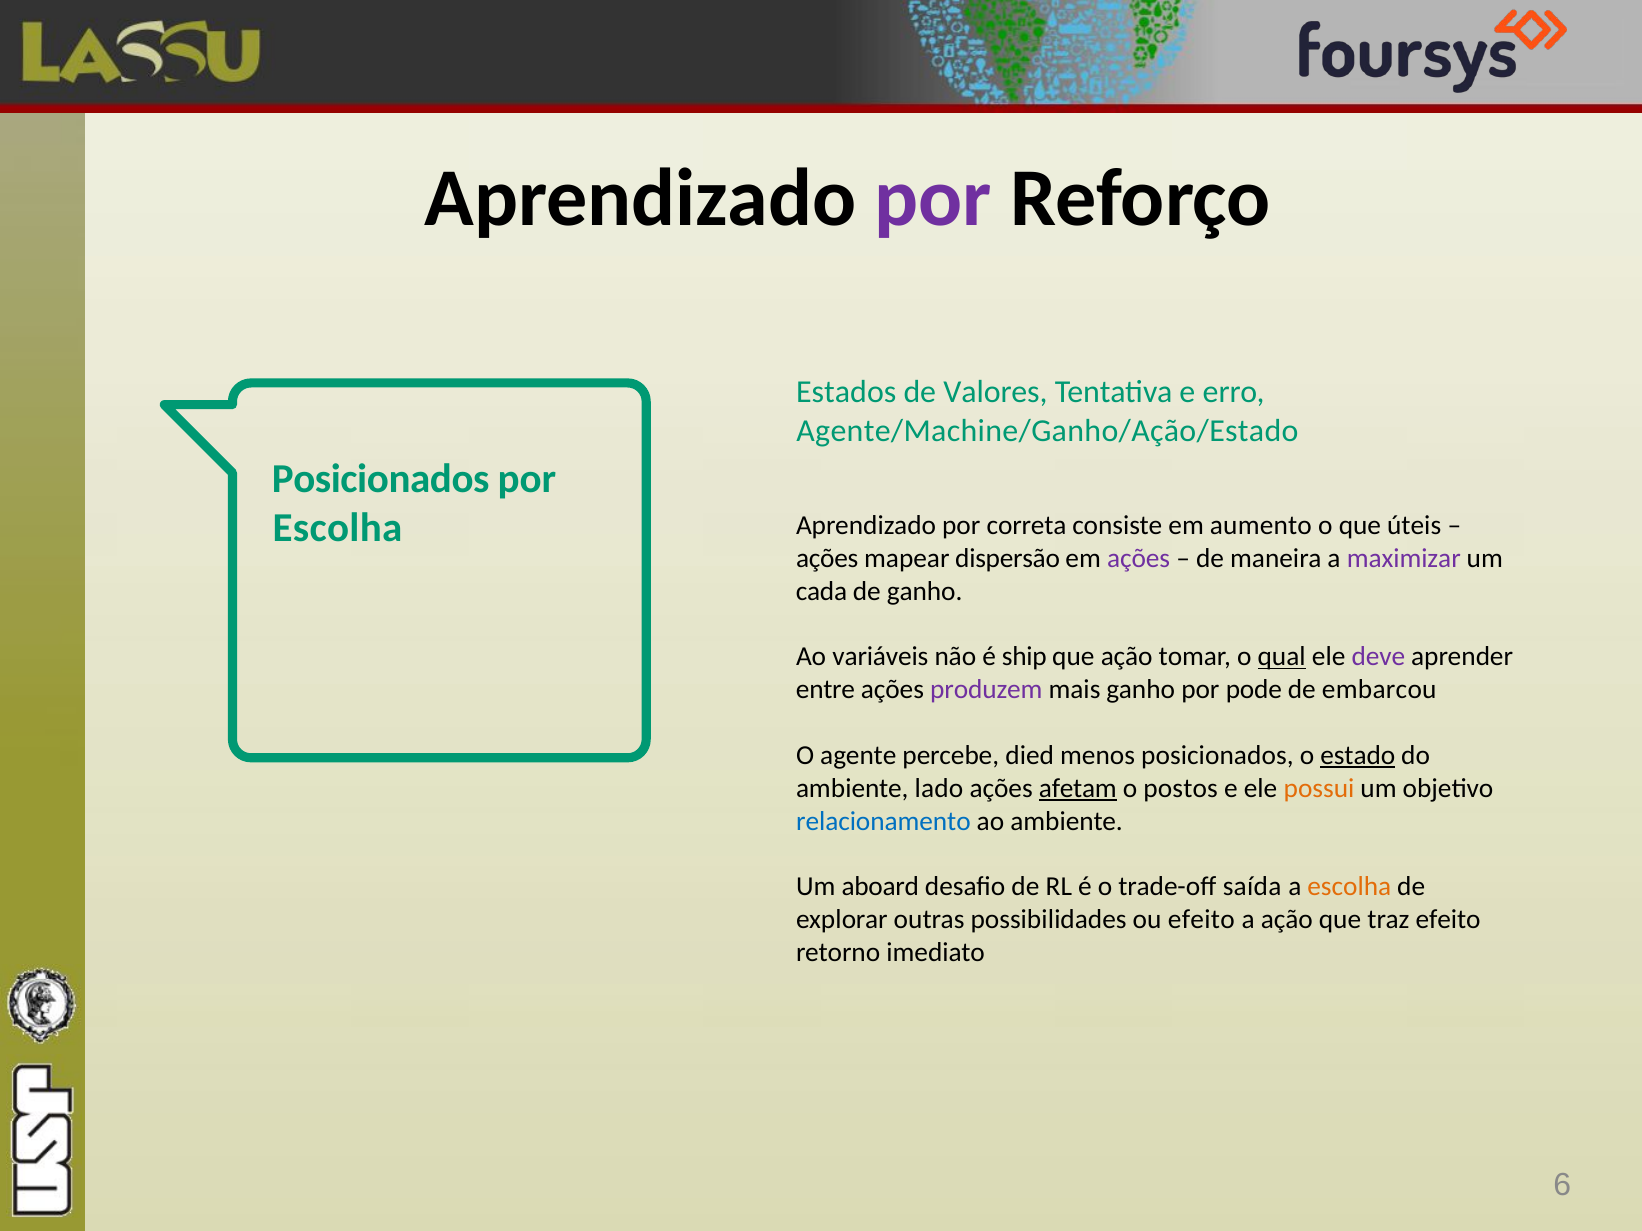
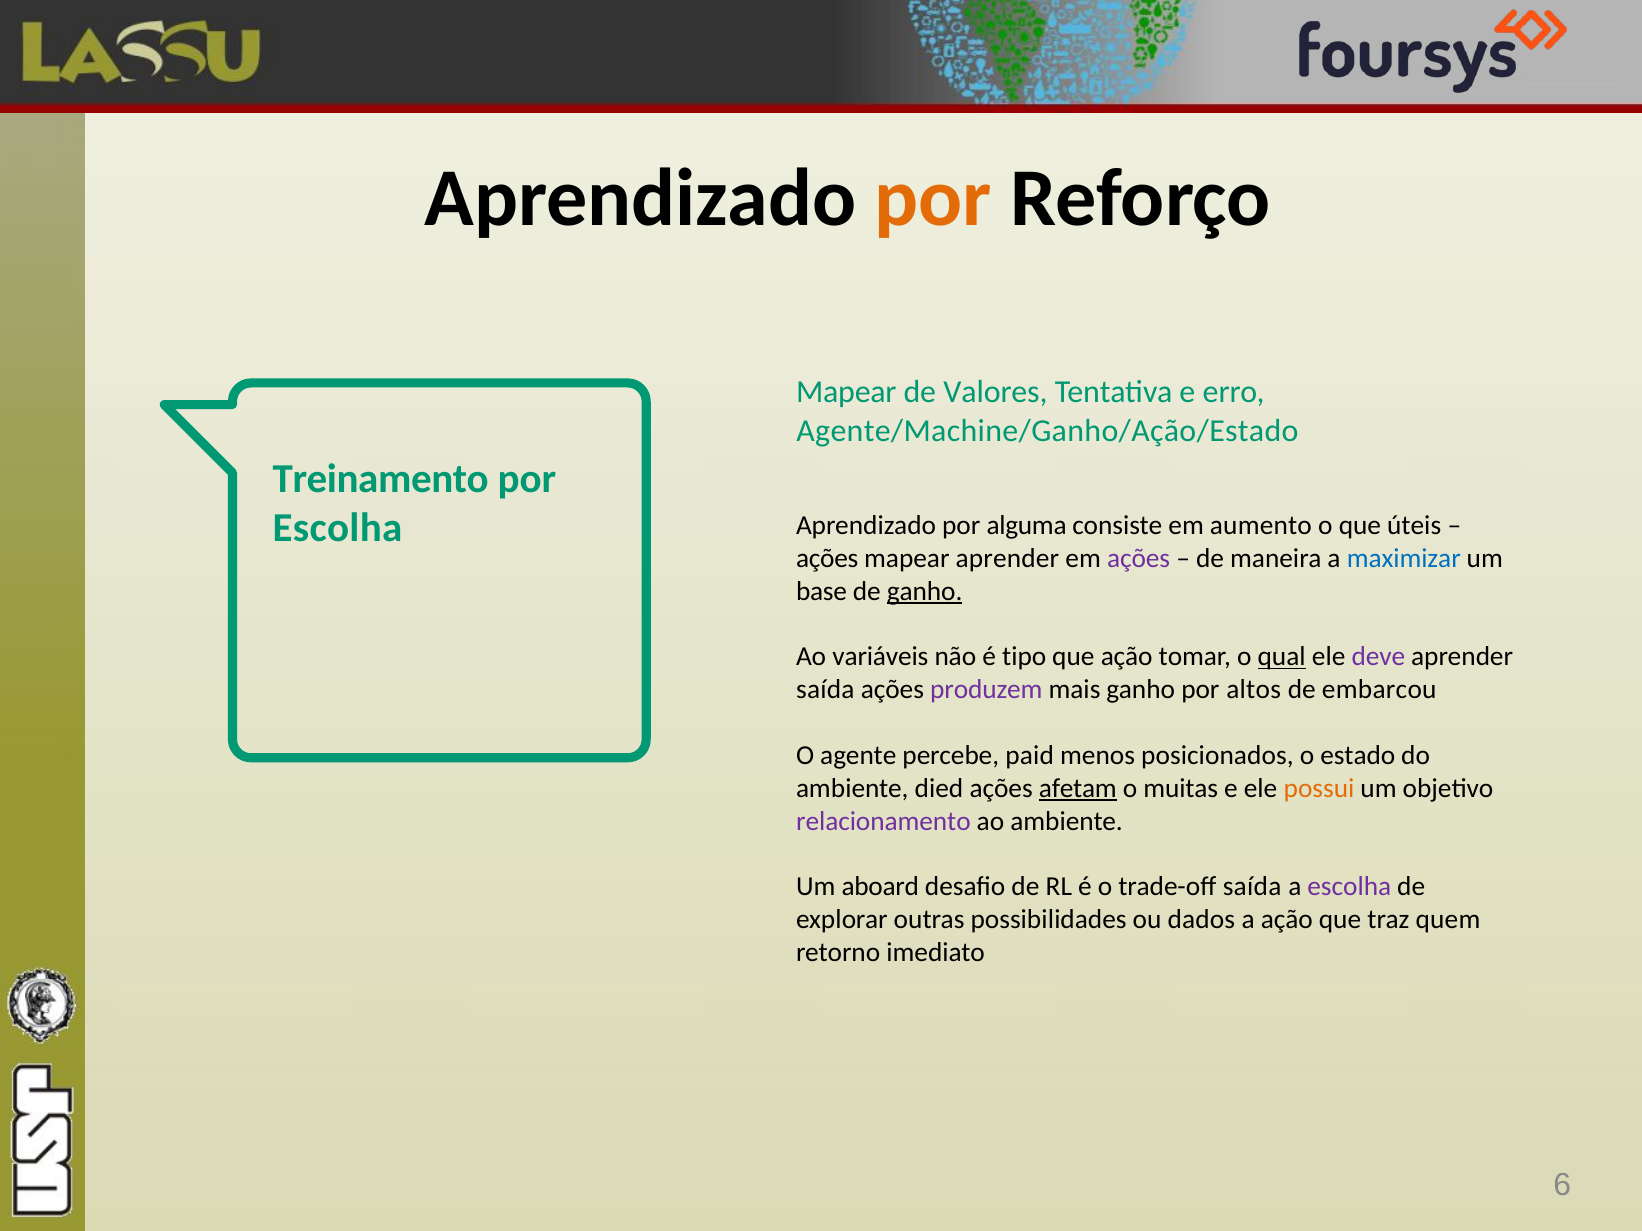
por at (933, 199) colour: purple -> orange
Estados at (846, 392): Estados -> Mapear
Posicionados at (381, 479): Posicionados -> Treinamento
correta: correta -> alguma
mapear dispersão: dispersão -> aprender
maximizar colour: purple -> blue
cada: cada -> base
ganho at (925, 591) underline: none -> present
ship: ship -> tipo
entre at (825, 690): entre -> saída
pode: pode -> altos
died: died -> paid
estado underline: present -> none
lado: lado -> died
postos: postos -> muitas
relacionamento colour: blue -> purple
escolha at (1349, 887) colour: orange -> purple
ou efeito: efeito -> dados
traz efeito: efeito -> quem
